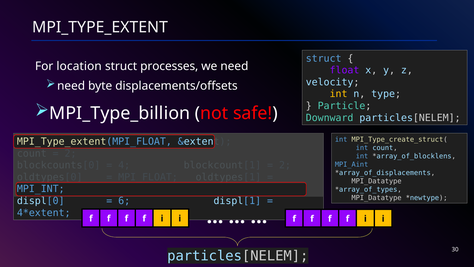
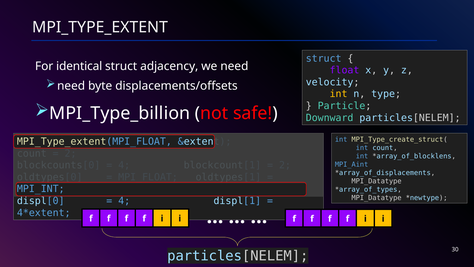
location: location -> identical
processes: processes -> adjacency
6 at (124, 201): 6 -> 4
